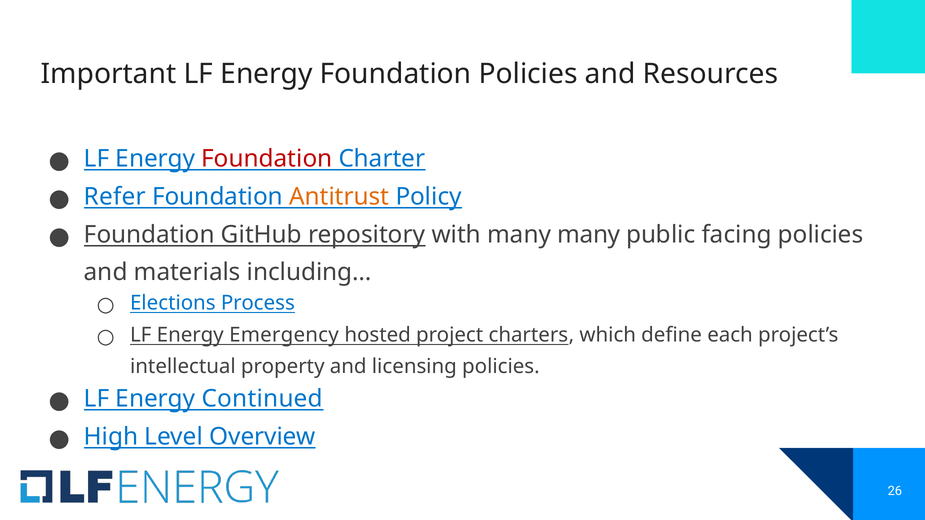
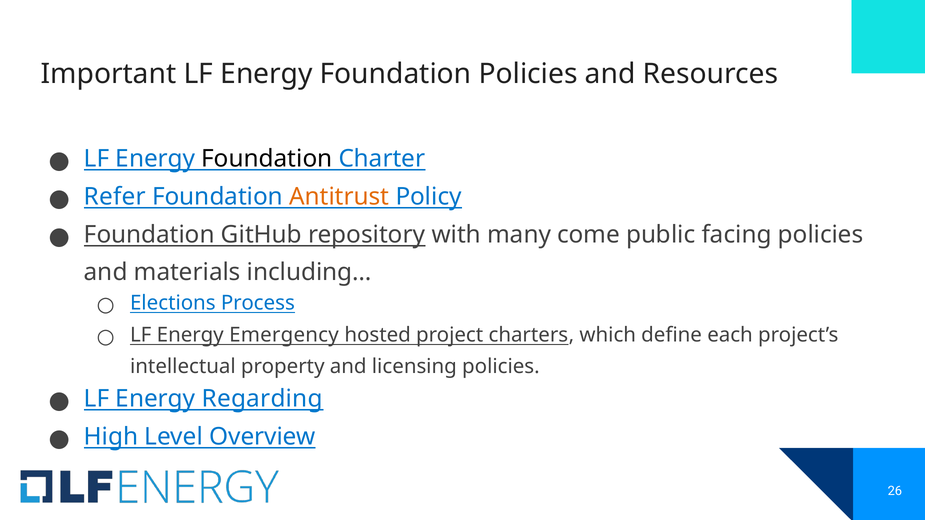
Foundation at (267, 159) colour: red -> black
many many: many -> come
Continued: Continued -> Regarding
